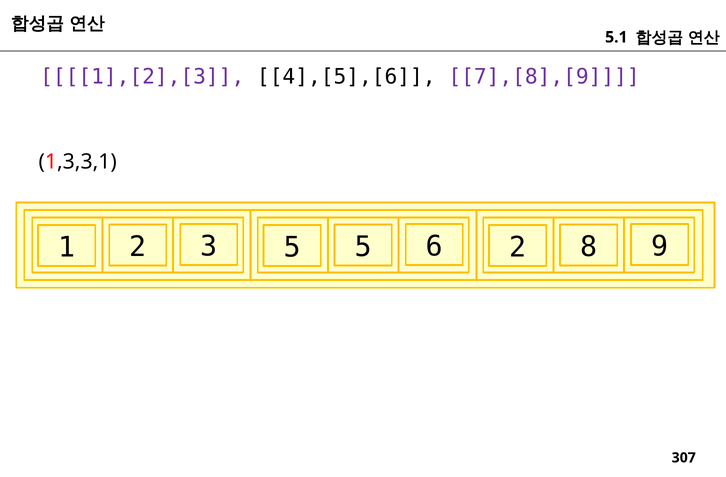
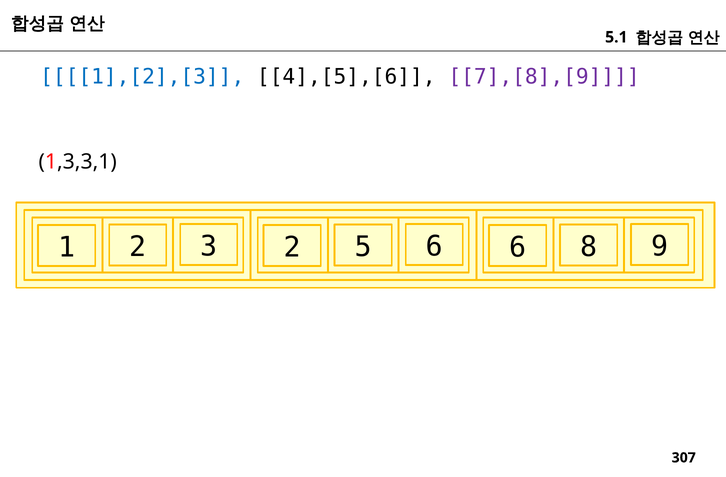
1],[2],[3 colour: purple -> blue
3 5: 5 -> 2
6 2: 2 -> 6
